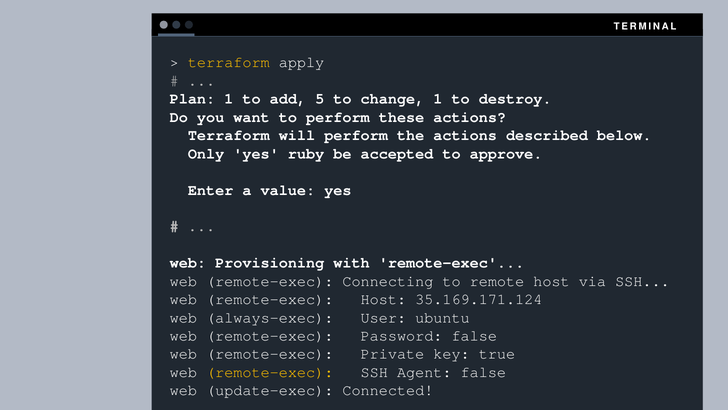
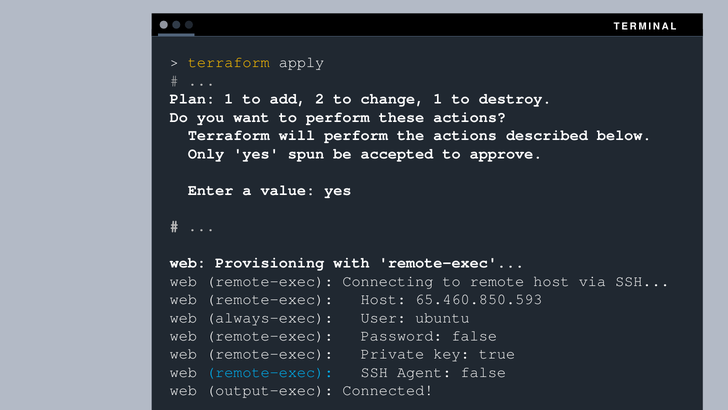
5: 5 -> 2
ruby: ruby -> spun
35.169.171.124: 35.169.171.124 -> 65.460.850.593
remote-exec at (270, 372) colour: yellow -> light blue
update-exec: update-exec -> output-exec
